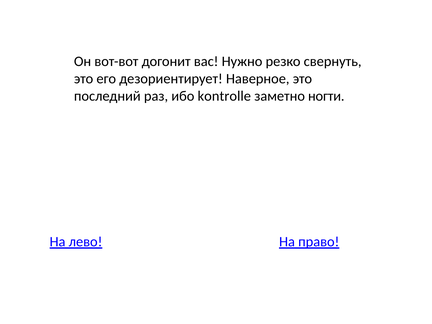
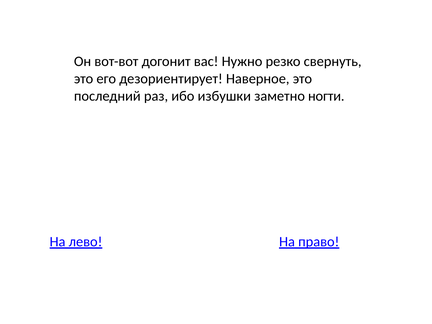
kontrolle: kontrolle -> избушки
